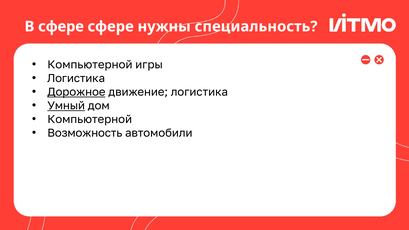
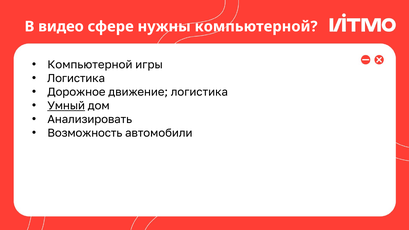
В сфере: сфере -> видео
нужны специальность: специальность -> компьютерной
Дорожное underline: present -> none
Компьютерной at (90, 119): Компьютерной -> Анализировать
